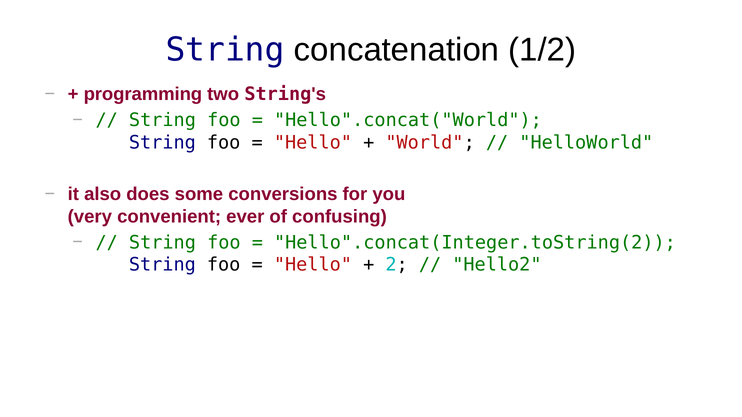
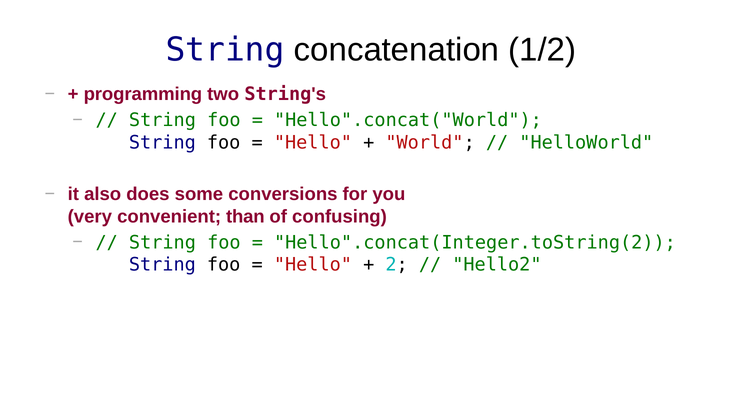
ever: ever -> than
